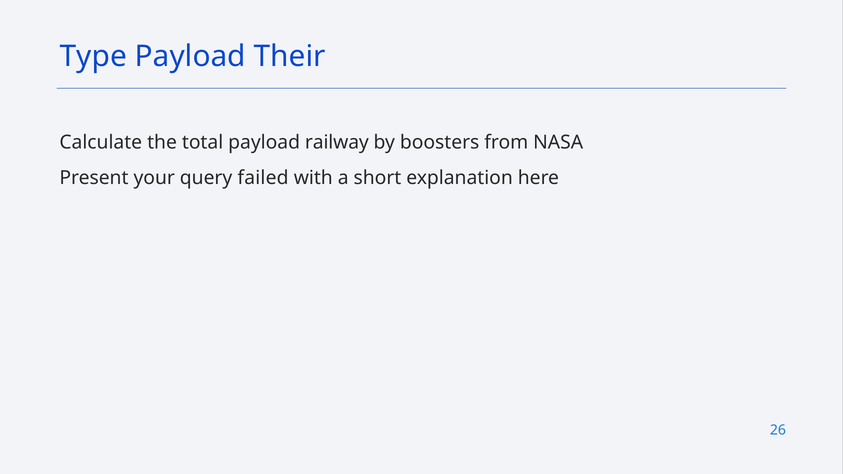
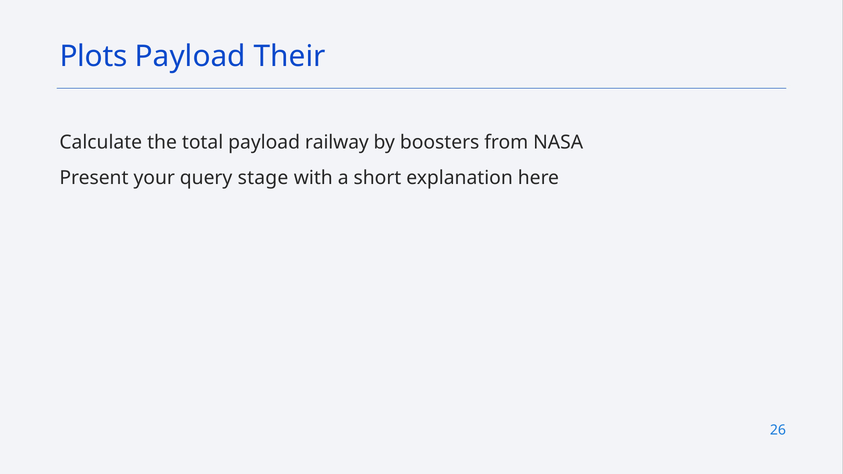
Type: Type -> Plots
failed: failed -> stage
